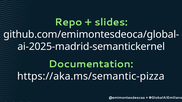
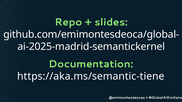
https://aka.ms/semantic-pizza: https://aka.ms/semantic-pizza -> https://aka.ms/semantic-tiene
